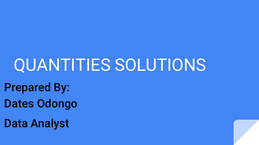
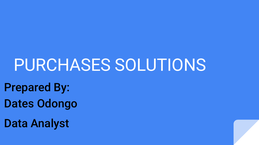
QUANTITIES: QUANTITIES -> PURCHASES
